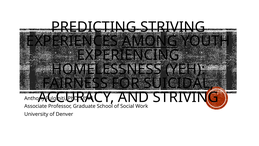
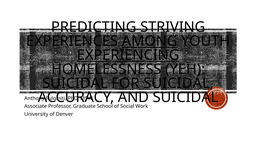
EXPERIENCING underline: none -> present
FAIRNESS at (75, 83): FAIRNESS -> SUICIDAL
STRIVING at (186, 97): STRIVING -> SUICIDAL
